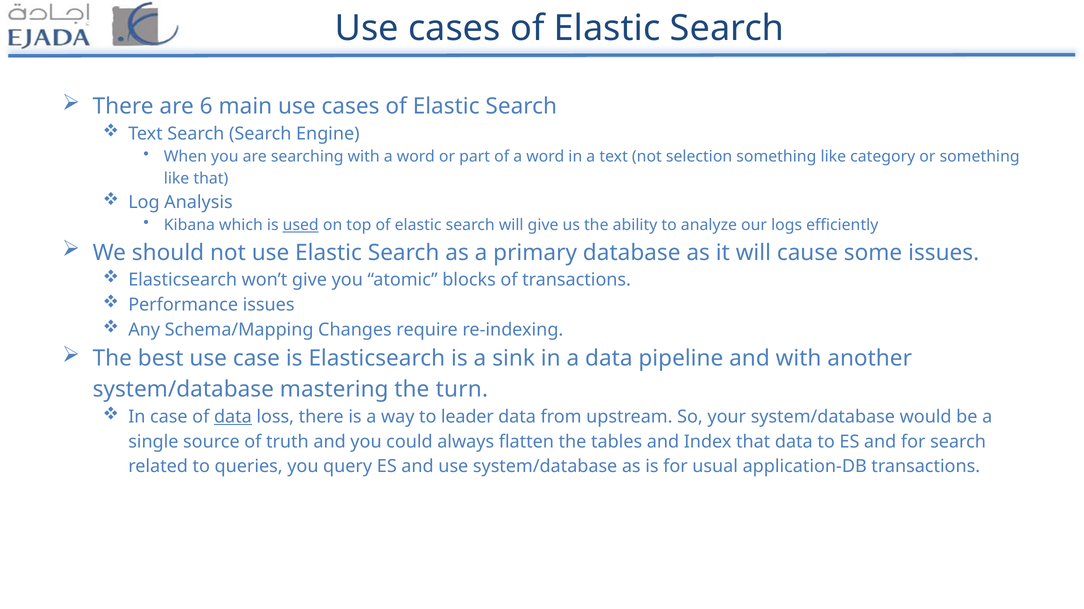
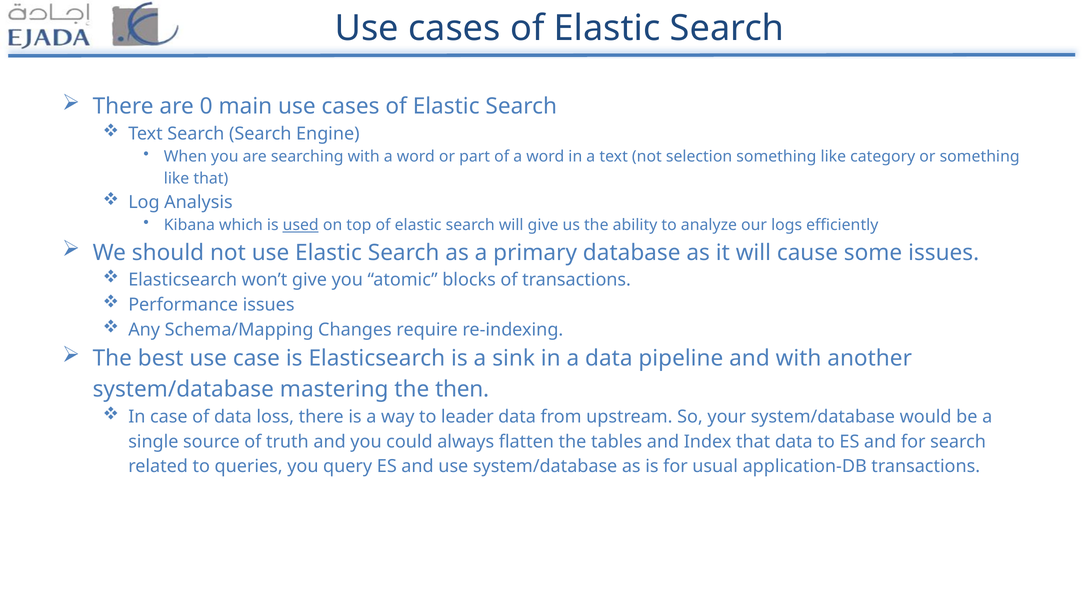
6: 6 -> 0
turn: turn -> then
data at (233, 417) underline: present -> none
